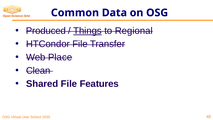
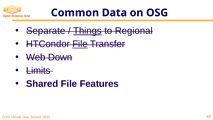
Produced: Produced -> Separate
File at (80, 44) underline: none -> present
Place: Place -> Down
Clean: Clean -> Limits
